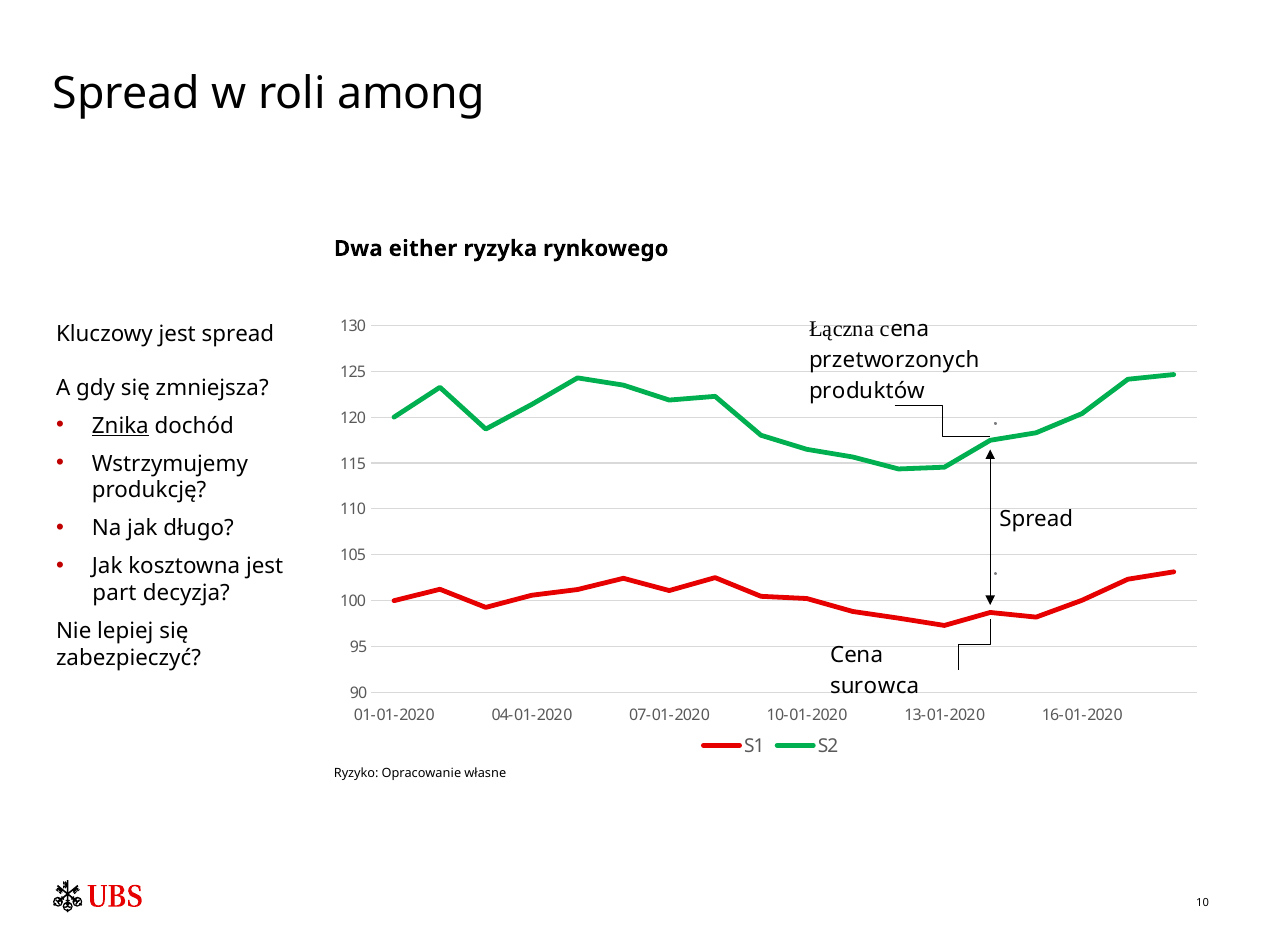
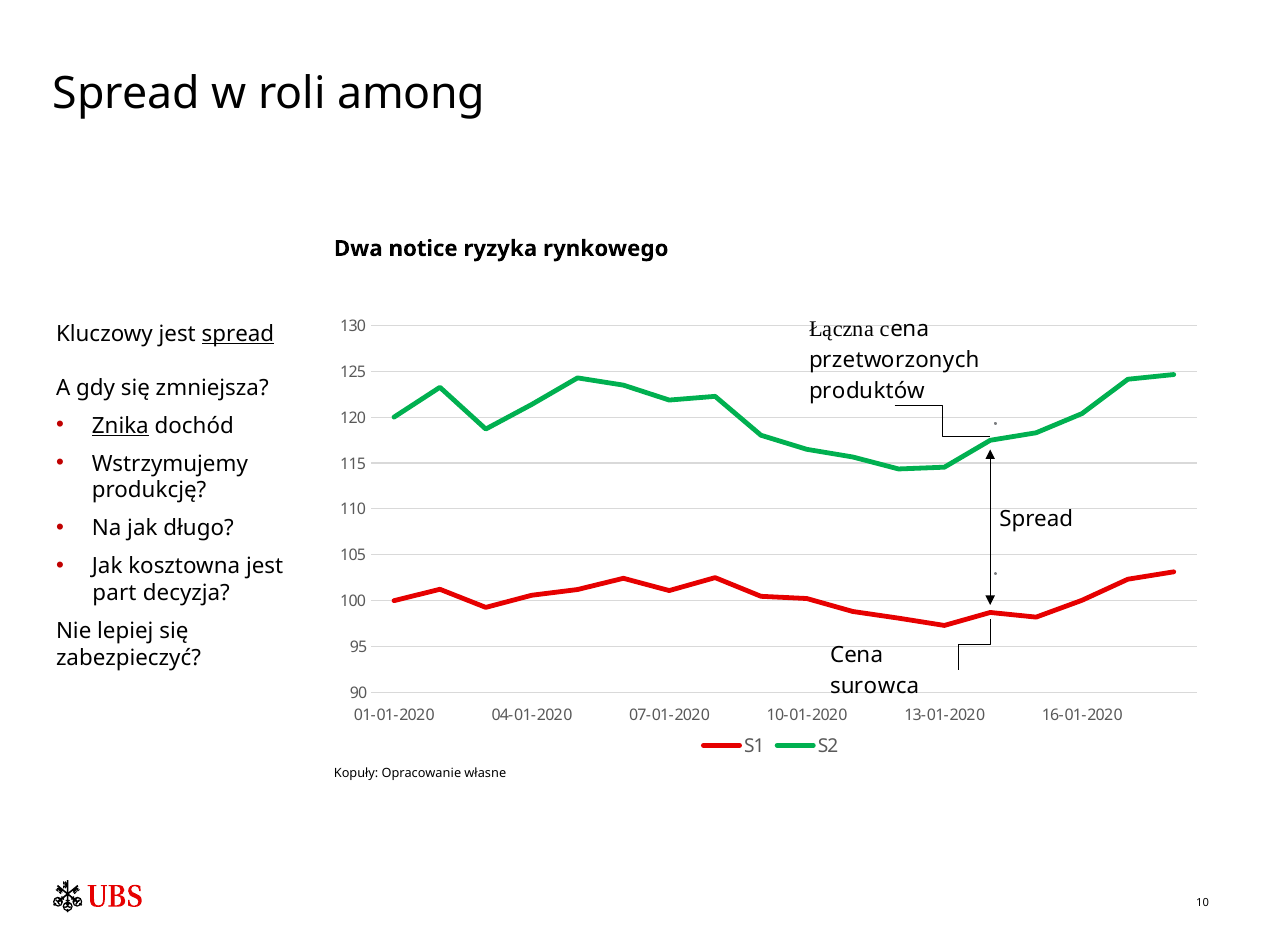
either: either -> notice
spread at (238, 334) underline: none -> present
Ryzyko: Ryzyko -> Kopuły
